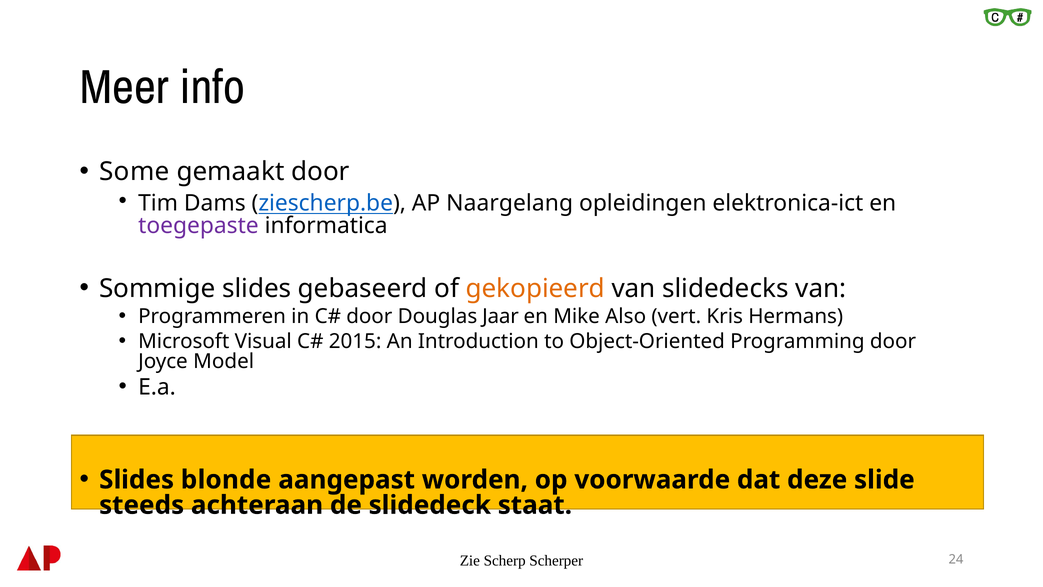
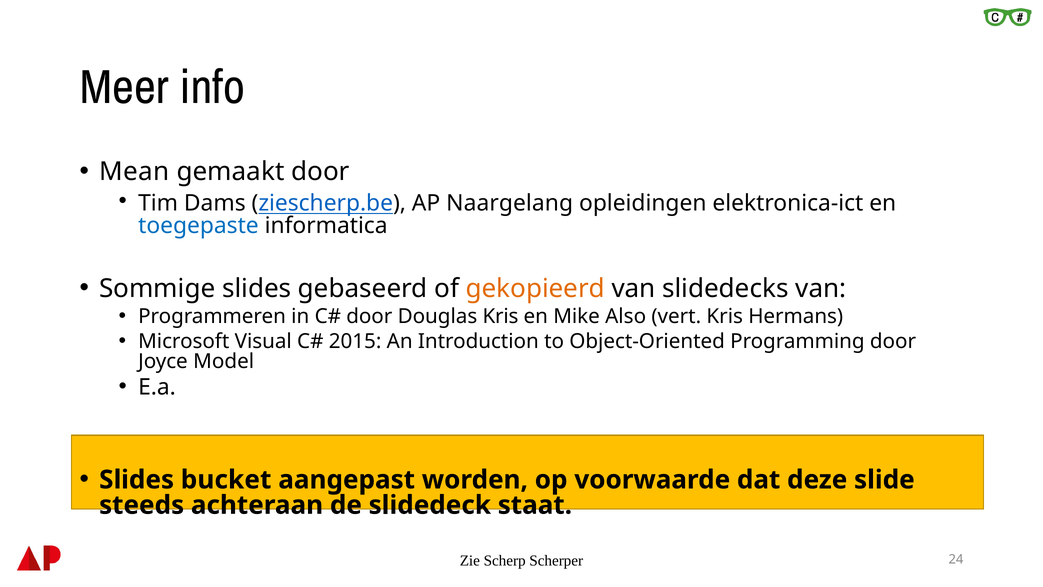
Some: Some -> Mean
toegepaste colour: purple -> blue
Douglas Jaar: Jaar -> Kris
blonde: blonde -> bucket
